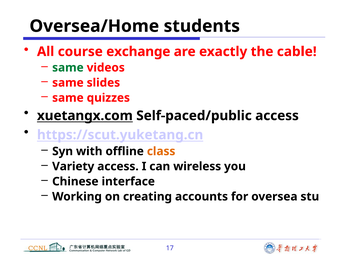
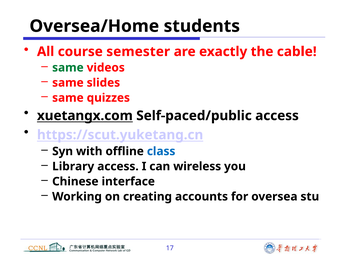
exchange: exchange -> semester
class colour: orange -> blue
Variety: Variety -> Library
